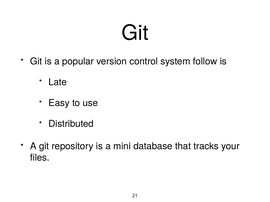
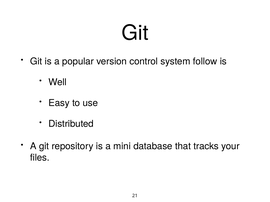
Late: Late -> Well
